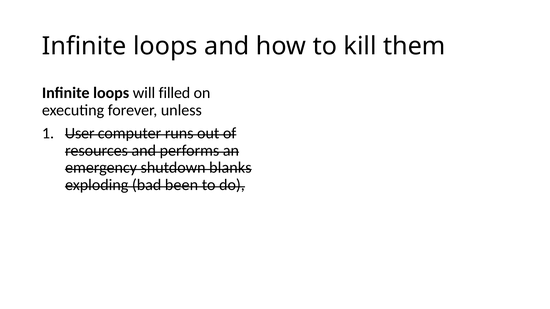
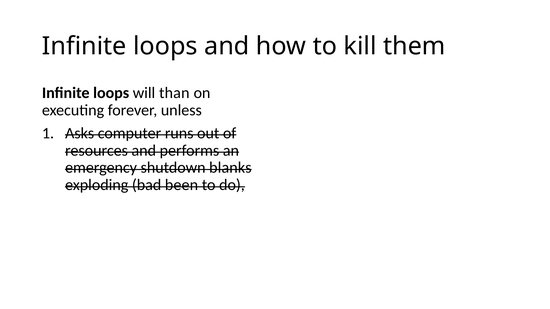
filled: filled -> than
User: User -> Asks
